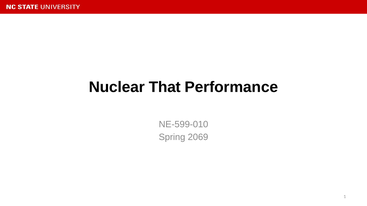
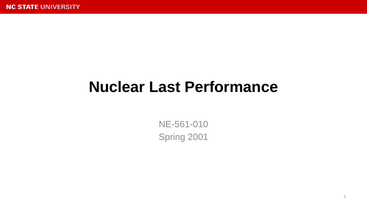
That: That -> Last
NE-599-010: NE-599-010 -> NE-561-010
2069: 2069 -> 2001
